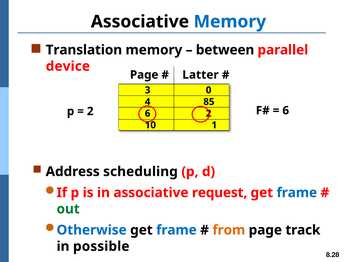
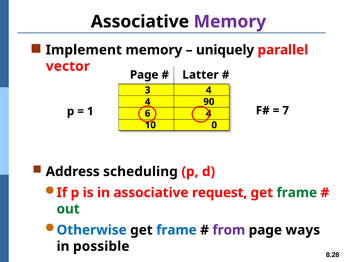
Memory at (230, 22) colour: blue -> purple
Translation: Translation -> Implement
between: between -> uniquely
device: device -> vector
0 at (209, 90): 0 -> 4
85: 85 -> 90
2 at (90, 111): 2 -> 1
6 at (286, 110): 6 -> 7
6 2: 2 -> 4
1: 1 -> 0
frame at (297, 192) colour: blue -> green
from colour: orange -> purple
track: track -> ways
